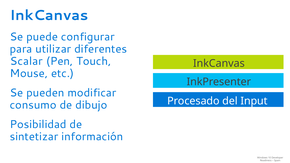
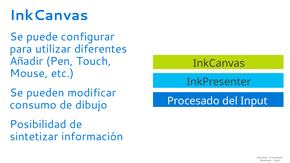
Scalar: Scalar -> Añadir
